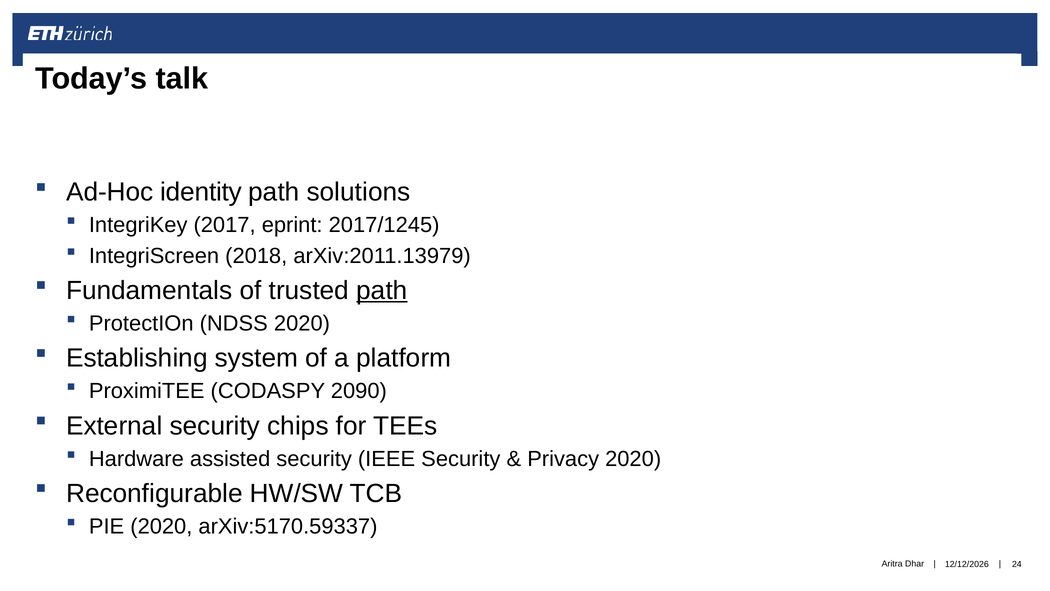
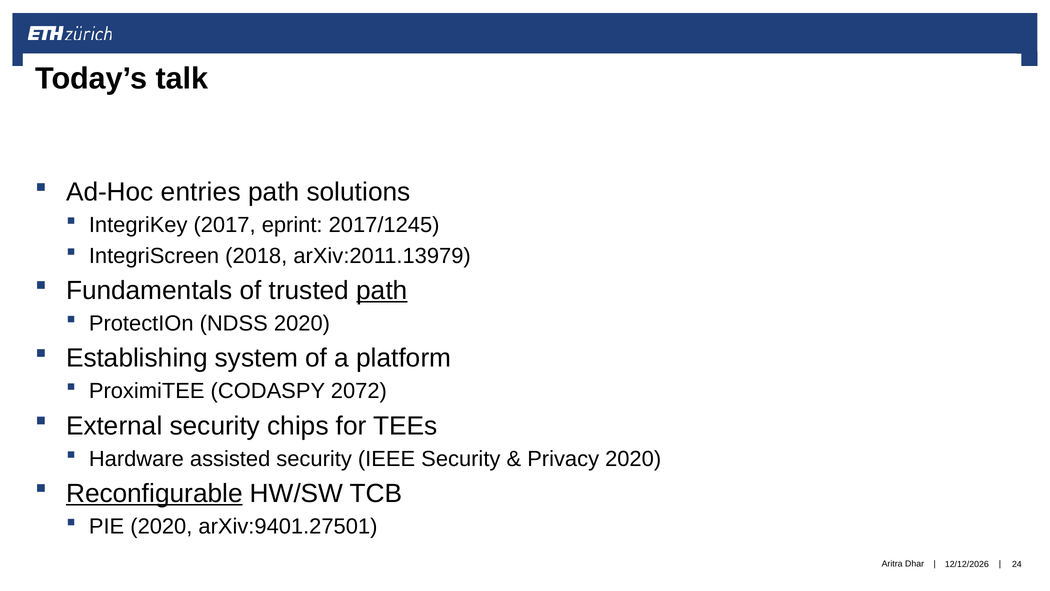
identity: identity -> entries
2090: 2090 -> 2072
Reconfigurable underline: none -> present
arXiv:5170.59337: arXiv:5170.59337 -> arXiv:9401.27501
